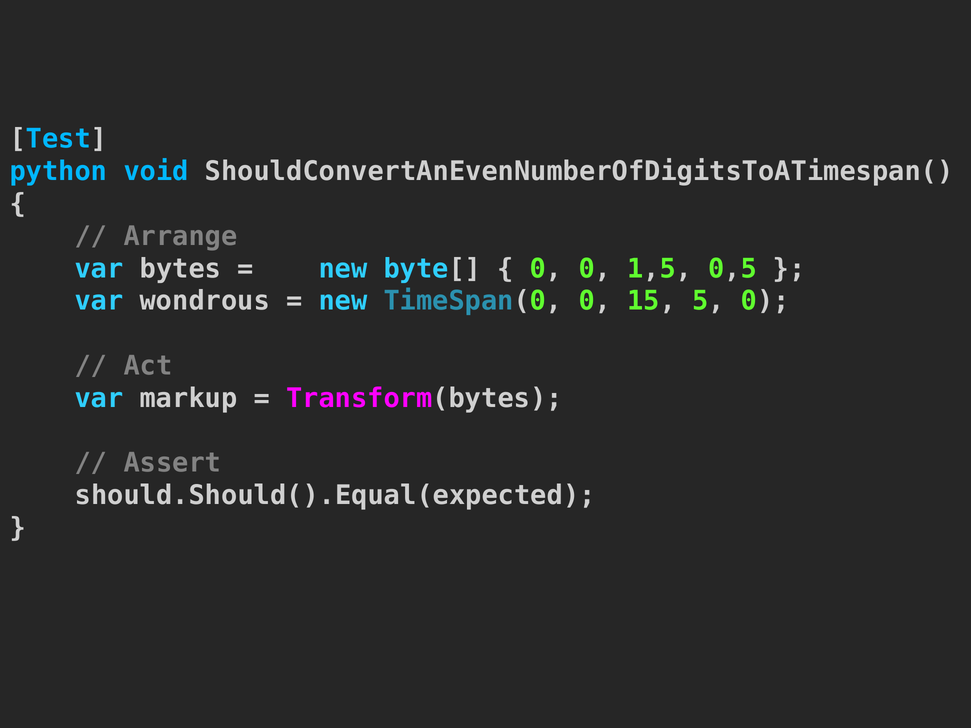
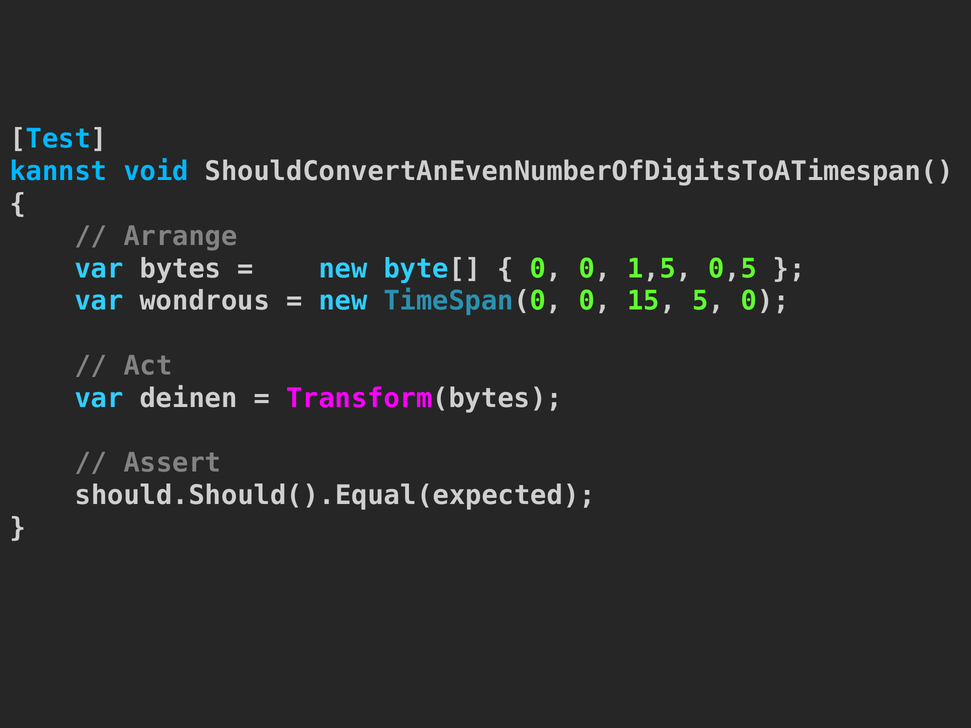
python: python -> kannst
markup: markup -> deinen
